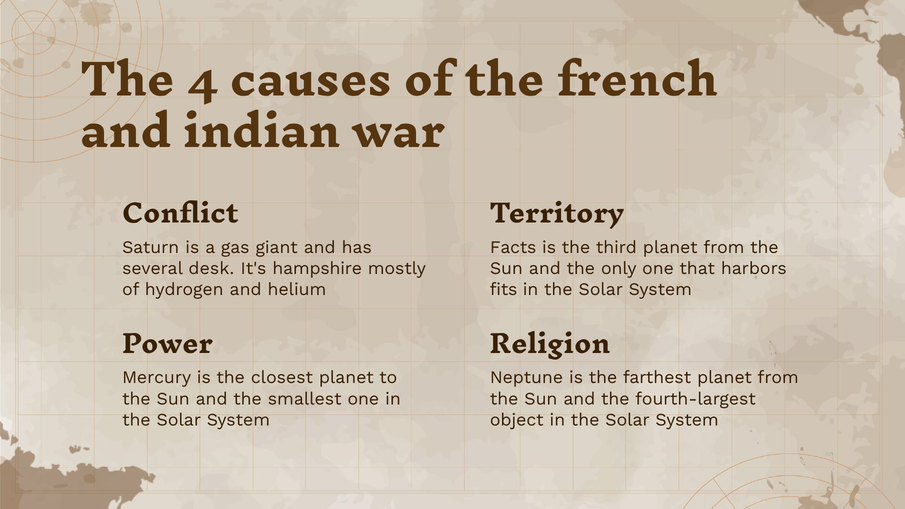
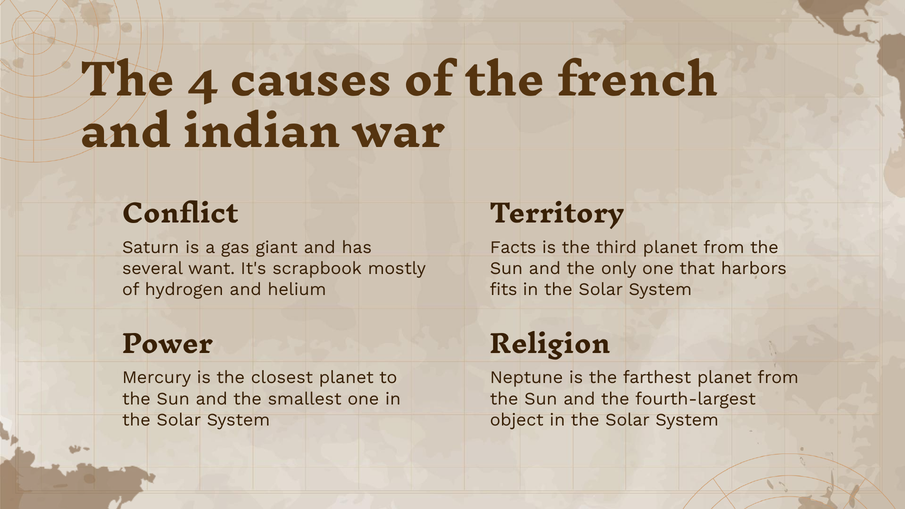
desk: desk -> want
hampshire: hampshire -> scrapbook
